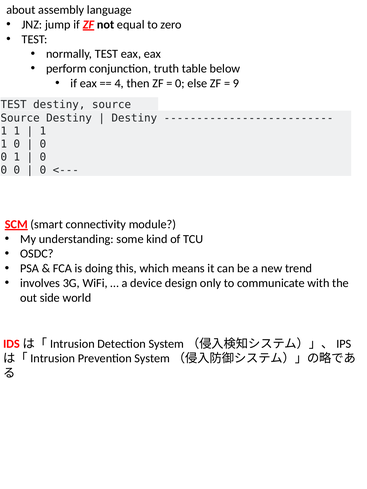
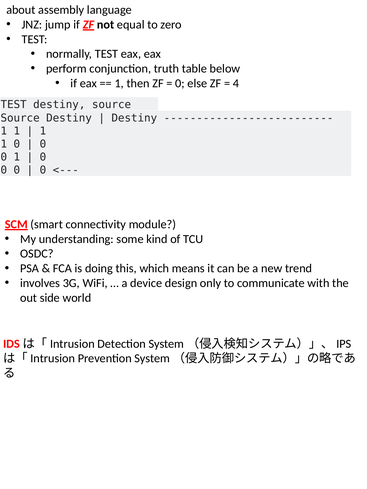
4 at (119, 83): 4 -> 1
9: 9 -> 4
